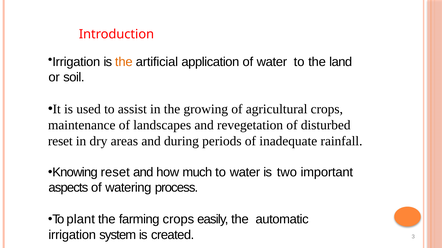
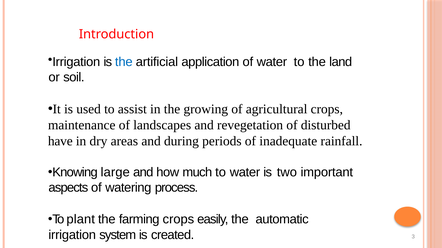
the at (124, 62) colour: orange -> blue
reset at (60, 142): reset -> have
Knowing reset: reset -> large
